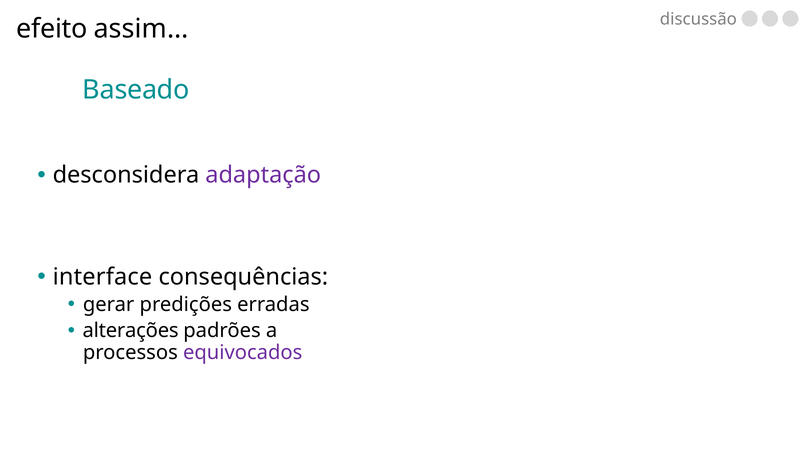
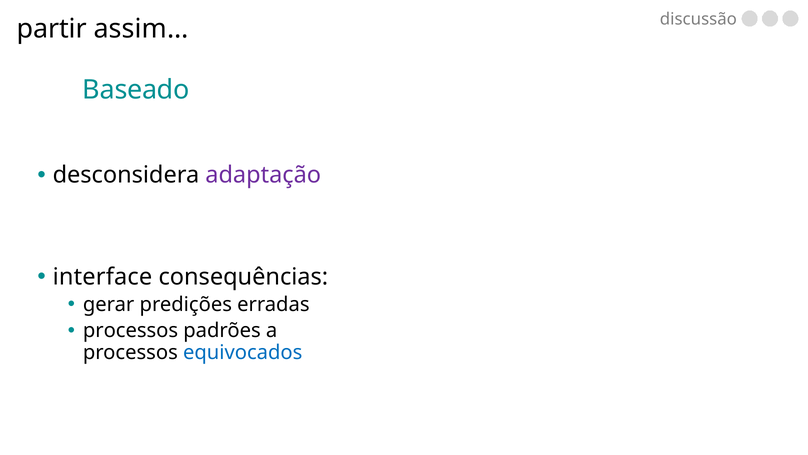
efeito: efeito -> partir
alterações at (131, 330): alterações -> processos
equivocados colour: purple -> blue
